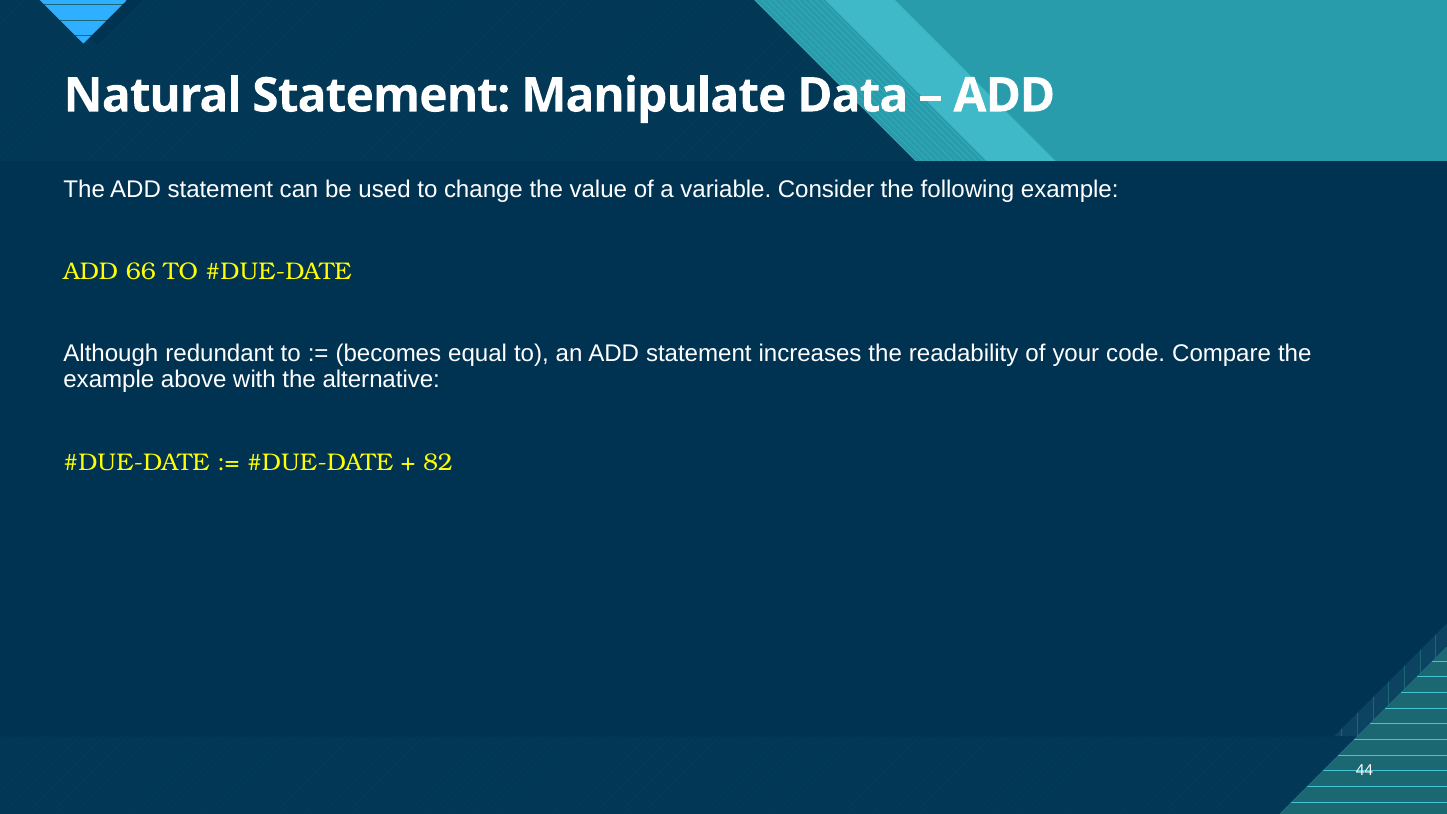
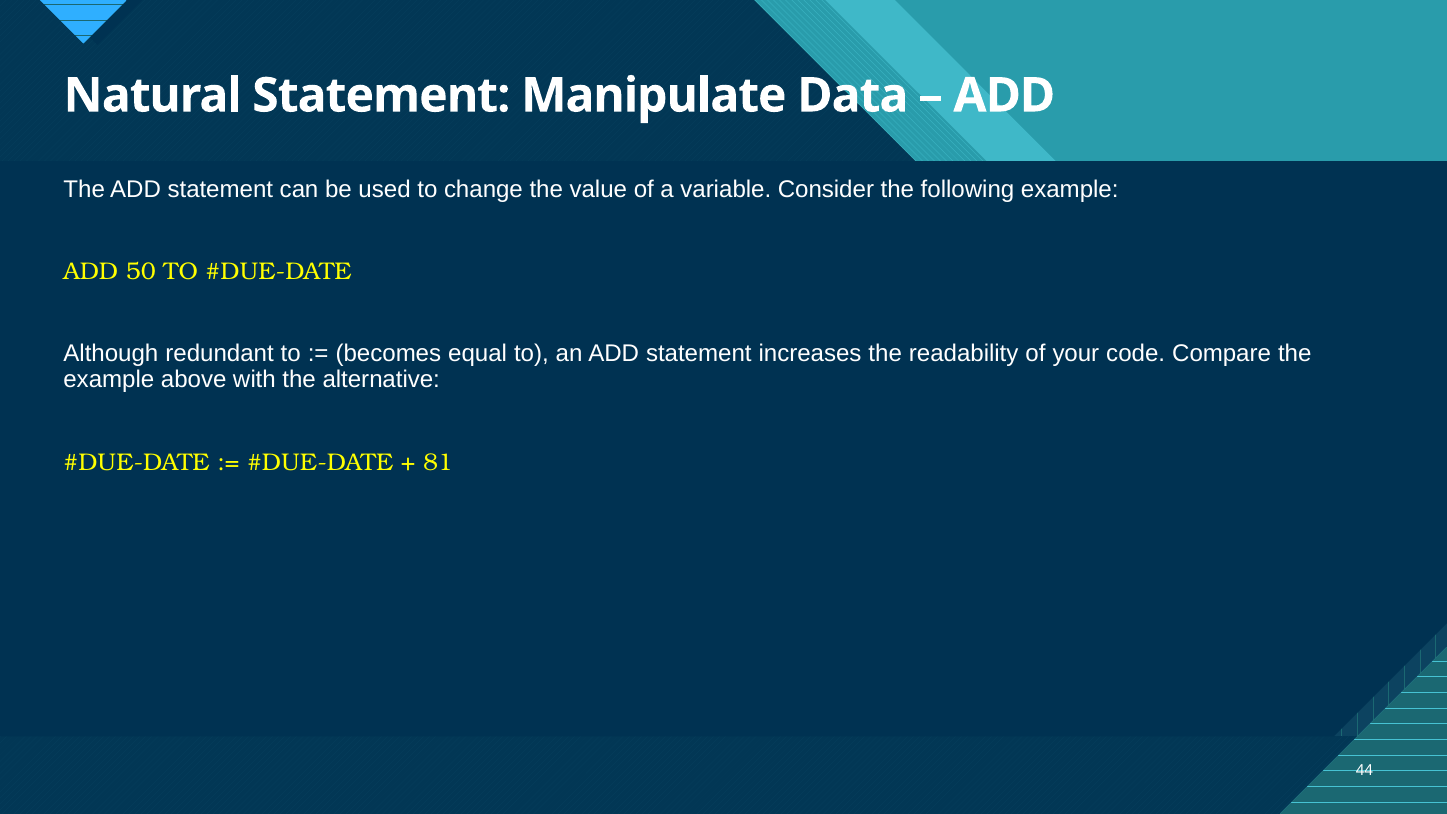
66: 66 -> 50
82: 82 -> 81
